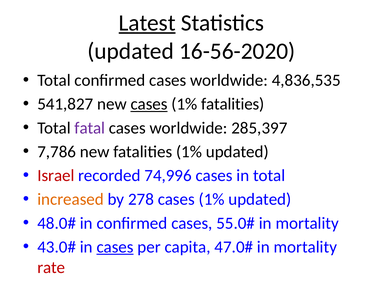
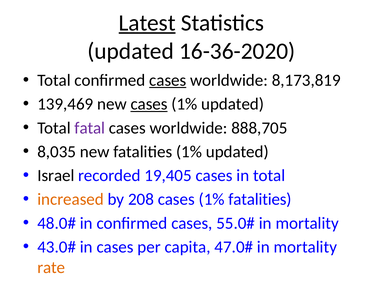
16-56-2020: 16-56-2020 -> 16-36-2020
cases at (168, 80) underline: none -> present
4,836,535: 4,836,535 -> 8,173,819
541,827: 541,827 -> 139,469
fatalities at (233, 104): fatalities -> updated
285,397: 285,397 -> 888,705
7,786: 7,786 -> 8,035
Israel colour: red -> black
74,996: 74,996 -> 19,405
278: 278 -> 208
cases 1% updated: updated -> fatalities
cases at (115, 247) underline: present -> none
rate colour: red -> orange
